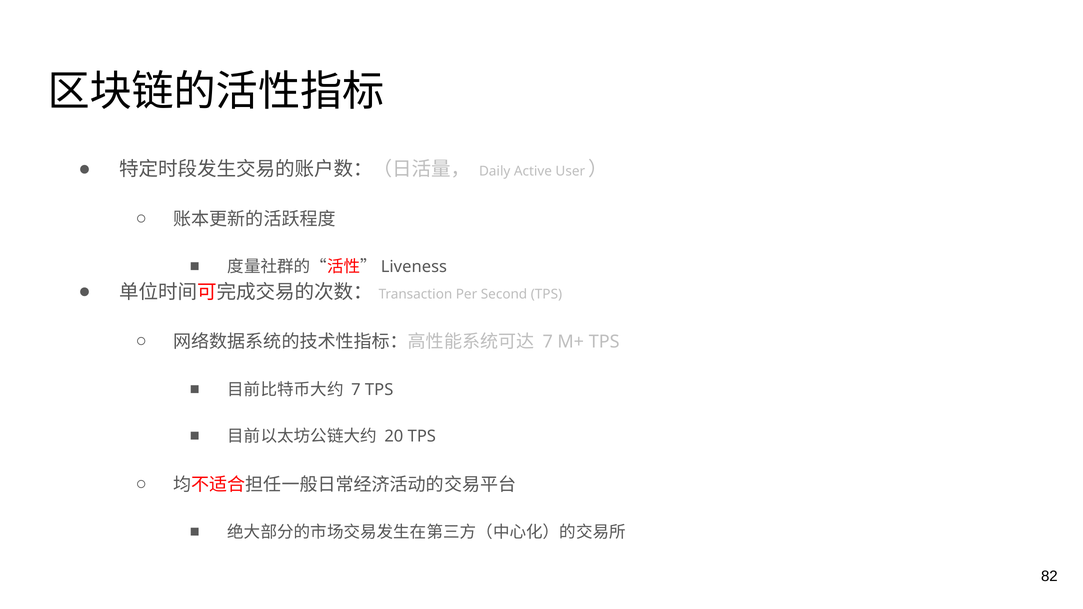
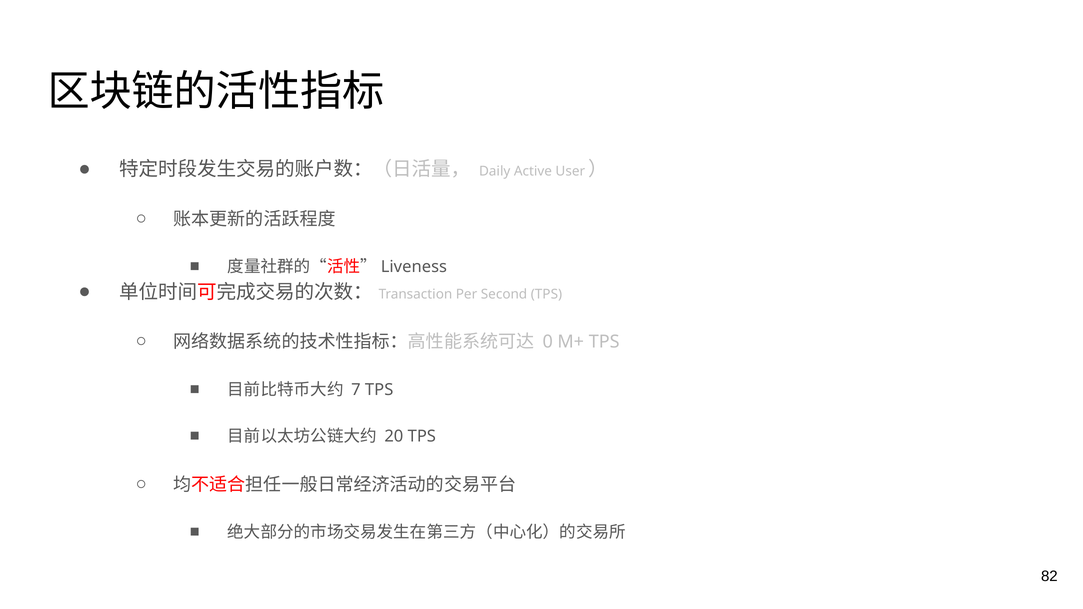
7 at (548, 342): 7 -> 0
